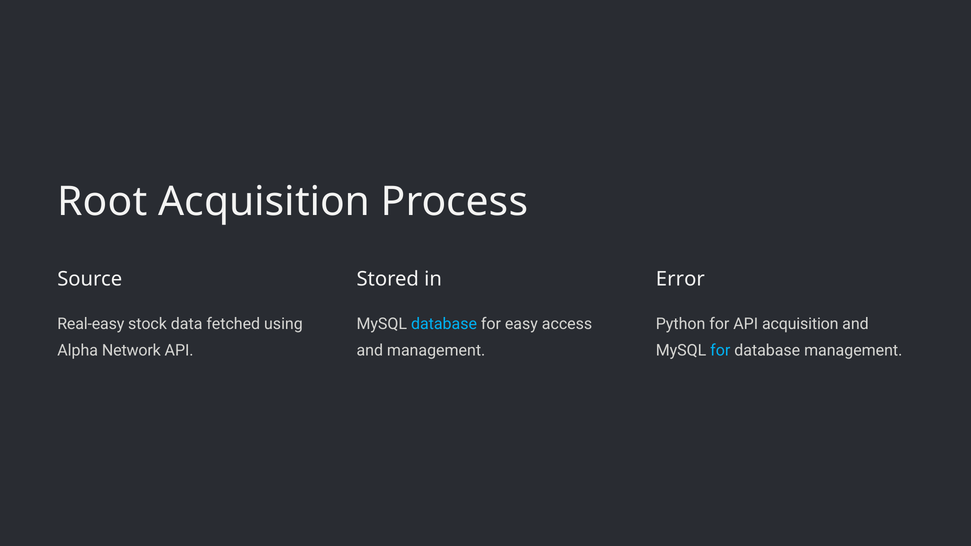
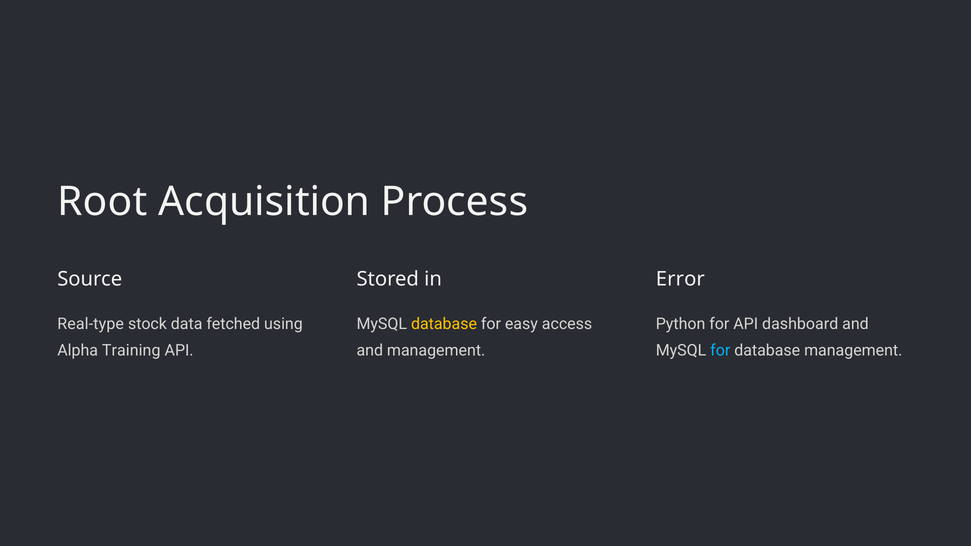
Real-easy: Real-easy -> Real-type
database at (444, 324) colour: light blue -> yellow
API acquisition: acquisition -> dashboard
Network: Network -> Training
